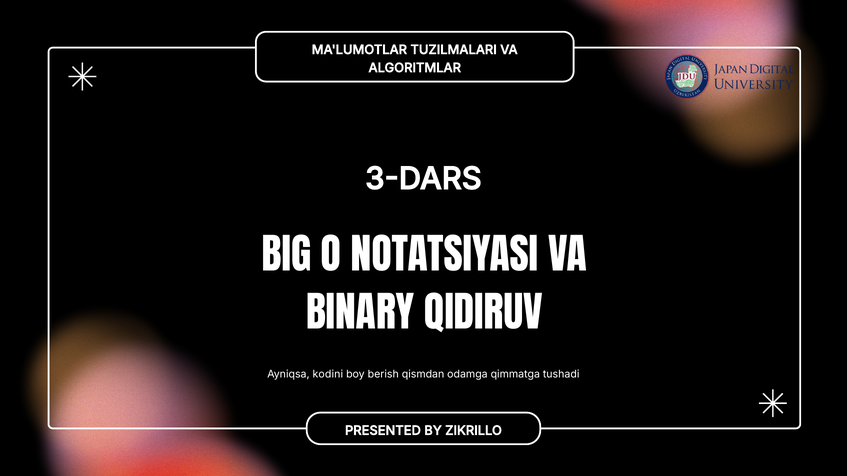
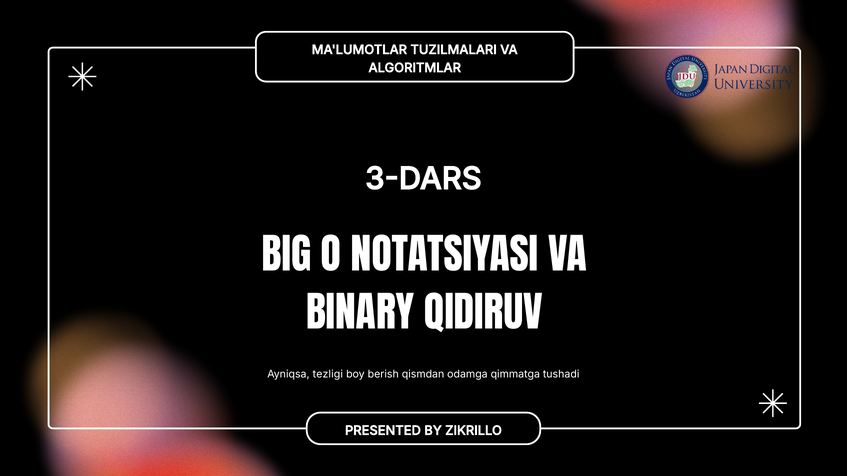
kodini: kodini -> tezligi
